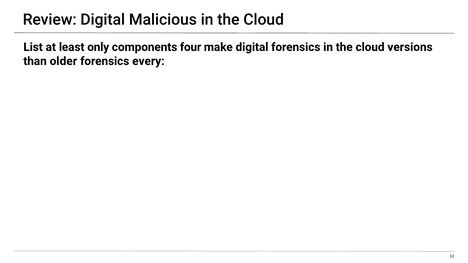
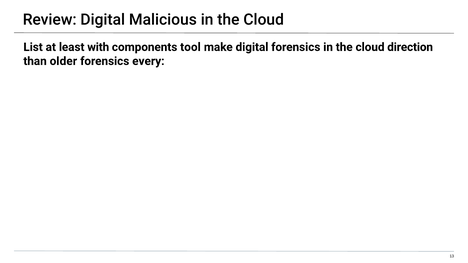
only: only -> with
four: four -> tool
versions: versions -> direction
